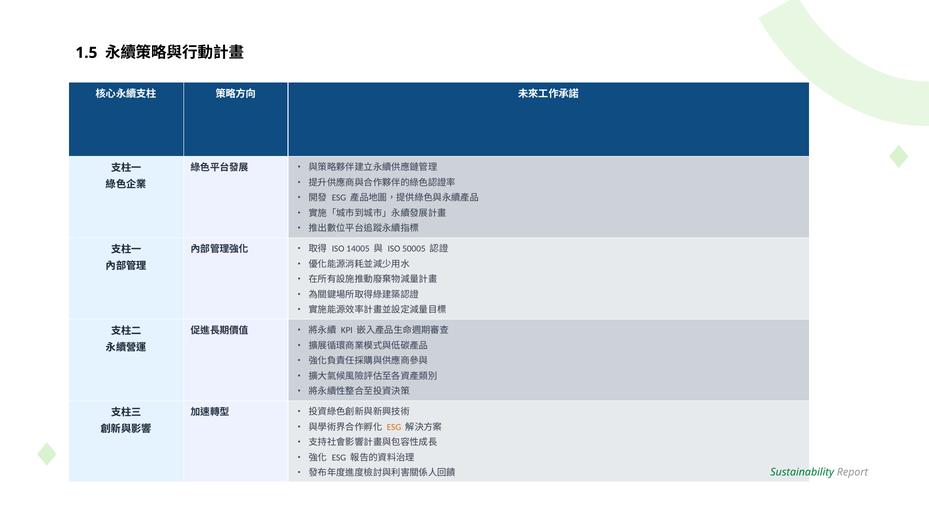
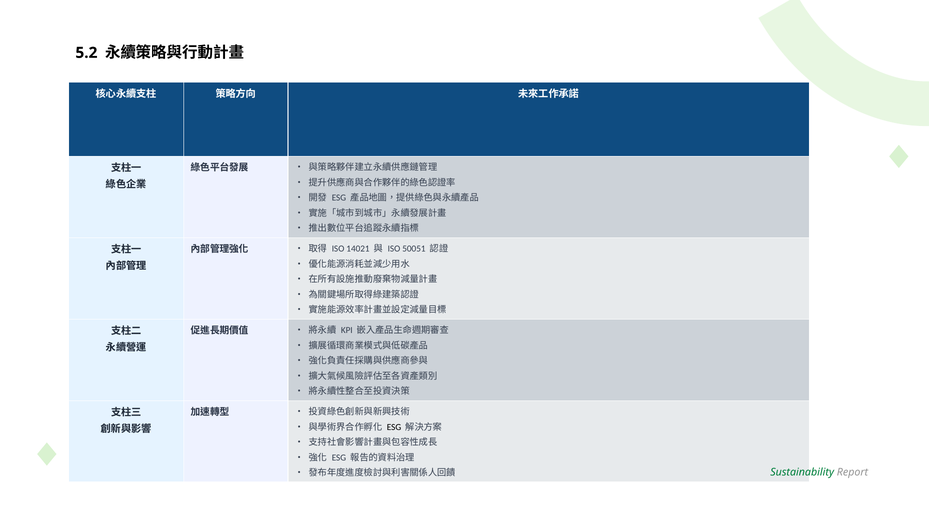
1.5: 1.5 -> 5.2
14005: 14005 -> 14021
50005: 50005 -> 50051
ESG at (394, 428) colour: orange -> black
